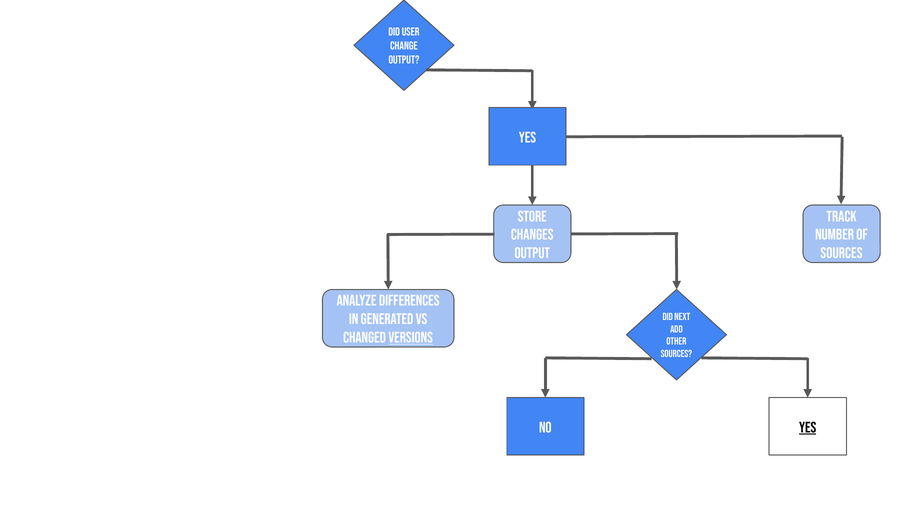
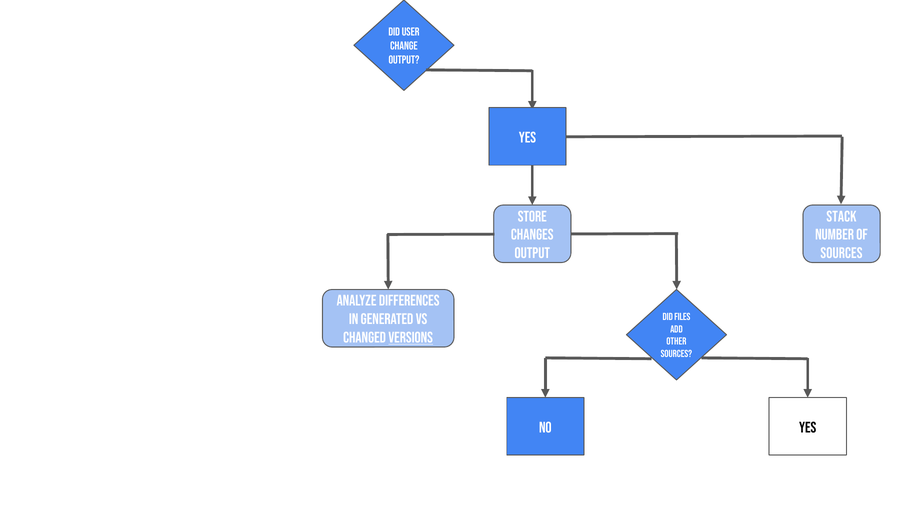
Track: Track -> Stack
next: next -> files
yes at (808, 428) underline: present -> none
